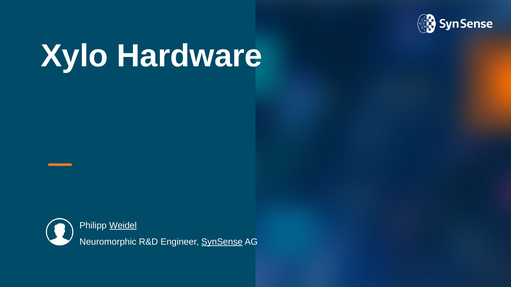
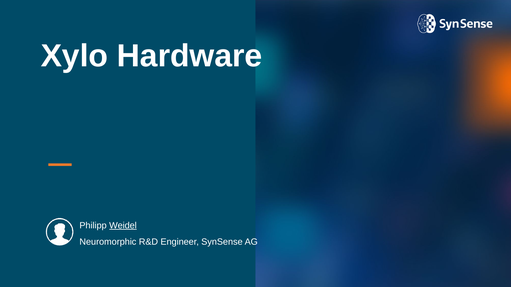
SynSense underline: present -> none
